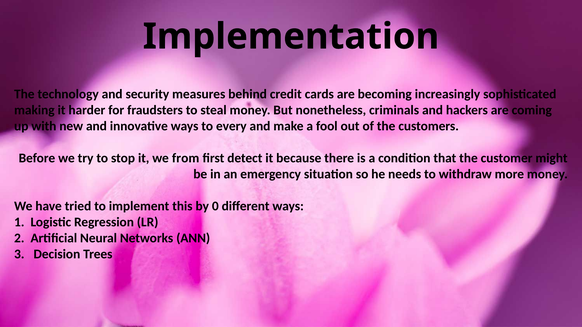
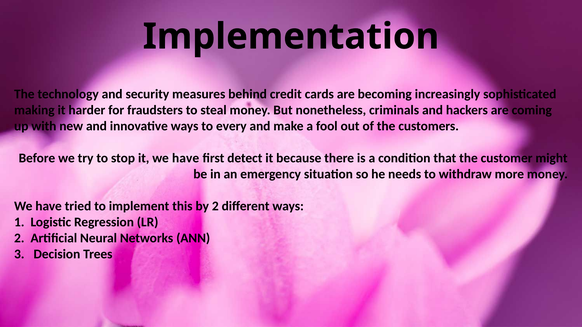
it we from: from -> have
by 0: 0 -> 2
